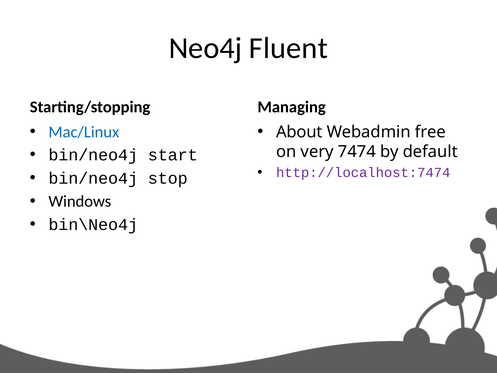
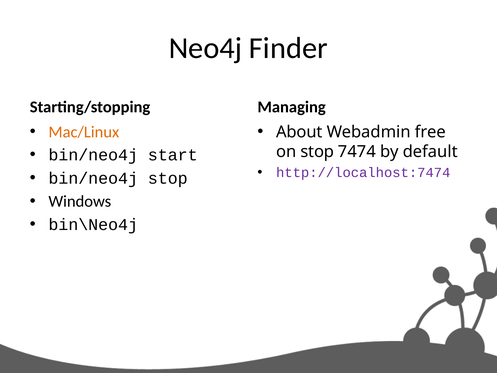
Fluent: Fluent -> Finder
Mac/Linux colour: blue -> orange
on very: very -> stop
